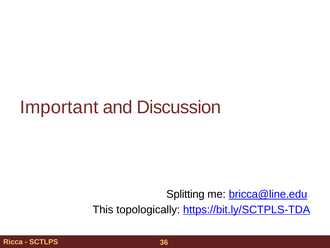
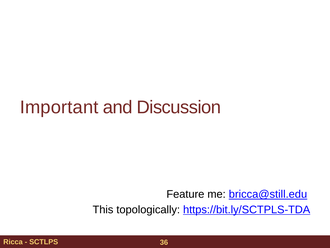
Splitting: Splitting -> Feature
bricca@line.edu: bricca@line.edu -> bricca@still.edu
